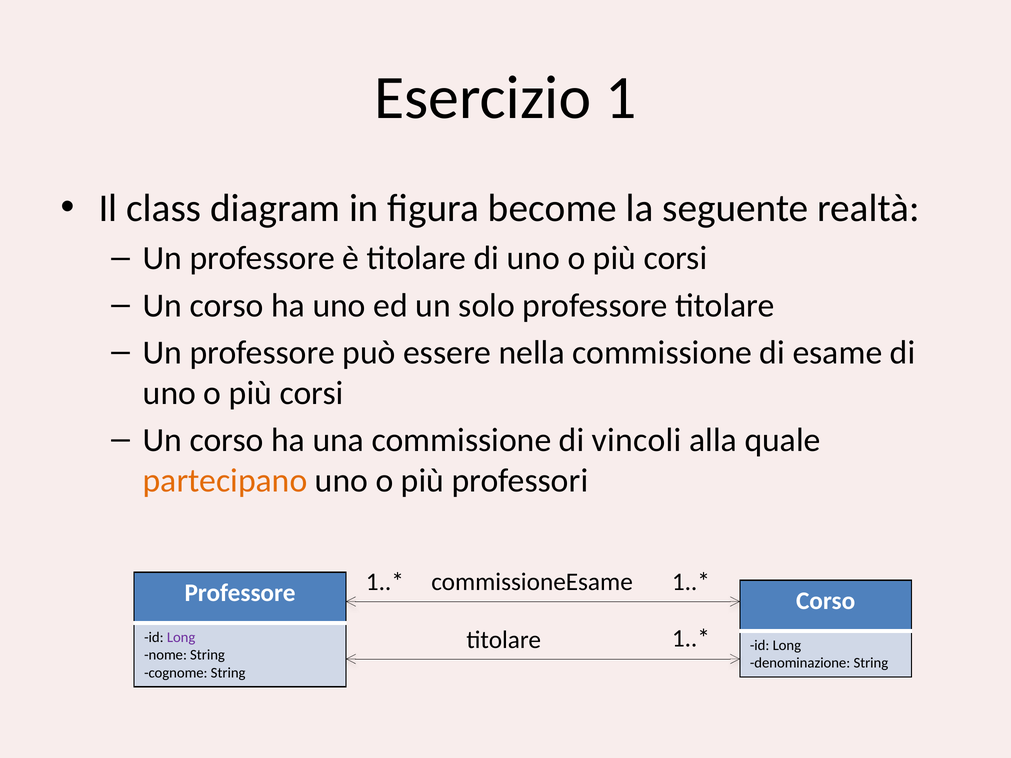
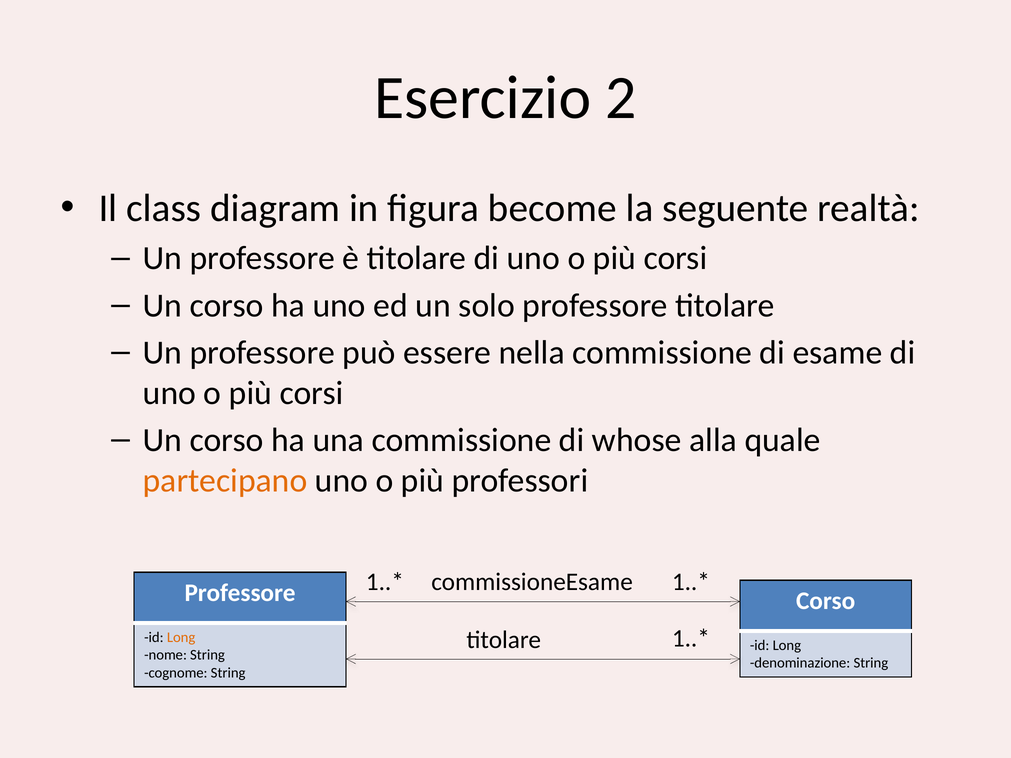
1: 1 -> 2
vincoli: vincoli -> whose
Long at (181, 637) colour: purple -> orange
